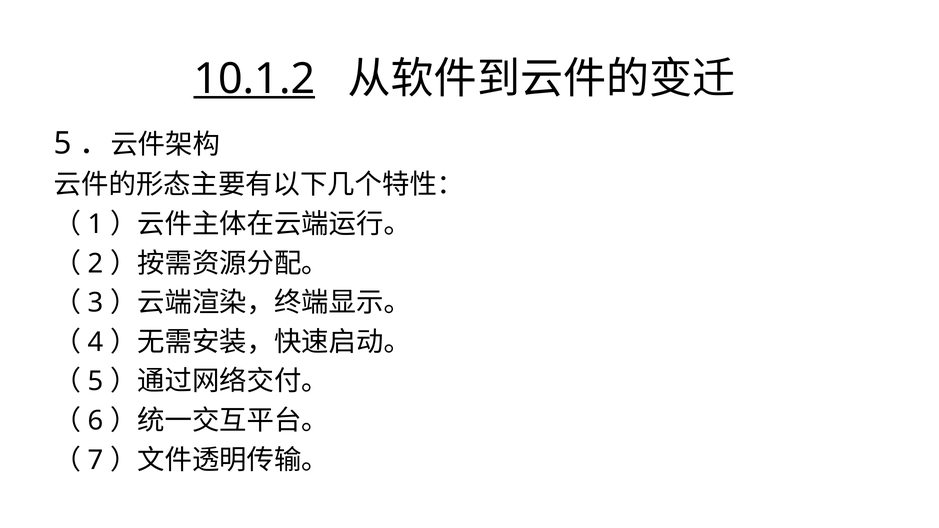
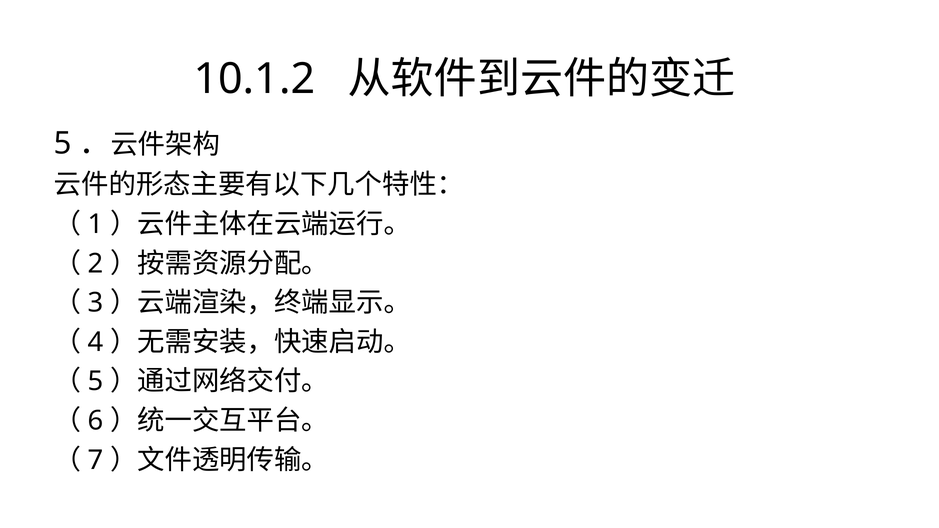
10.1.2 underline: present -> none
